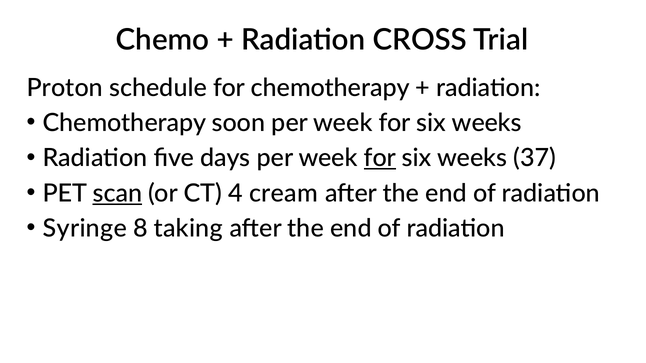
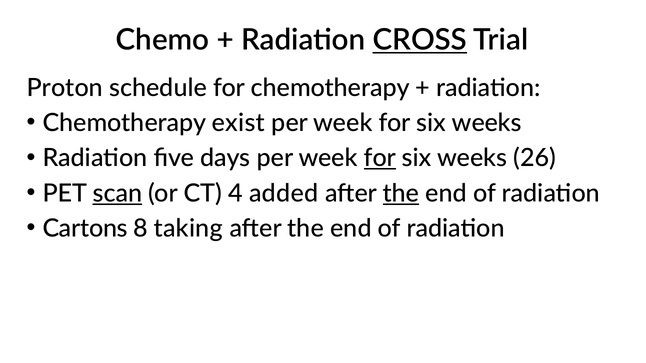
CROSS underline: none -> present
soon: soon -> exist
37: 37 -> 26
cream: cream -> added
the at (401, 194) underline: none -> present
Syringe: Syringe -> Cartons
